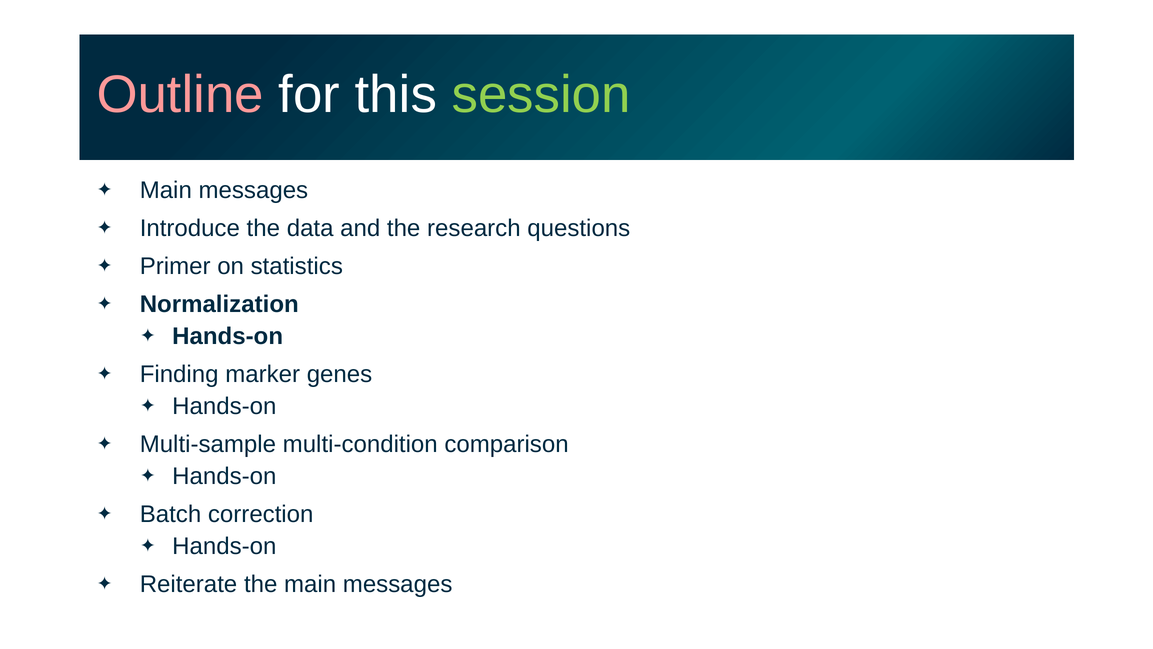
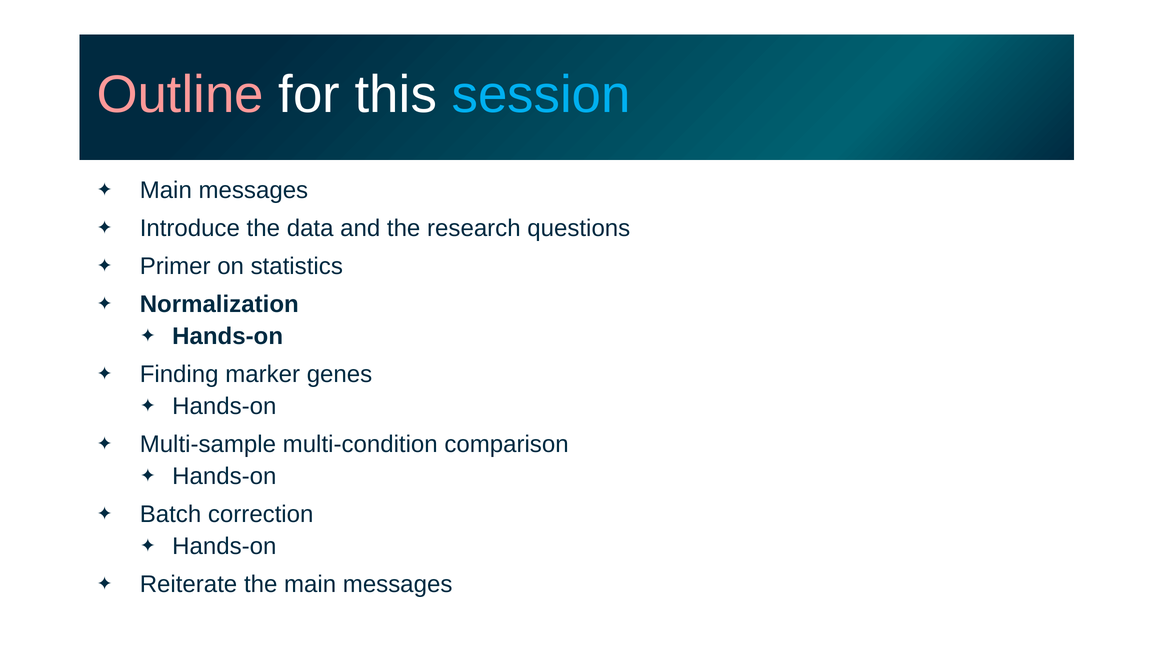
session colour: light green -> light blue
